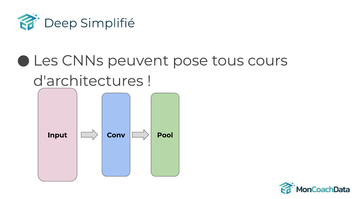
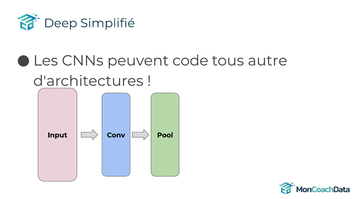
pose: pose -> code
cours: cours -> autre
